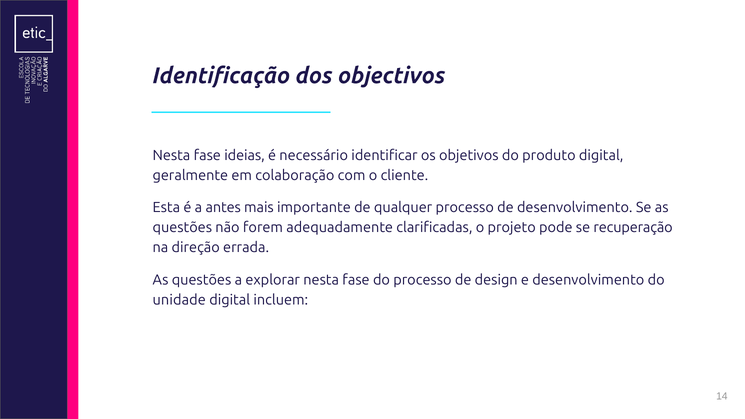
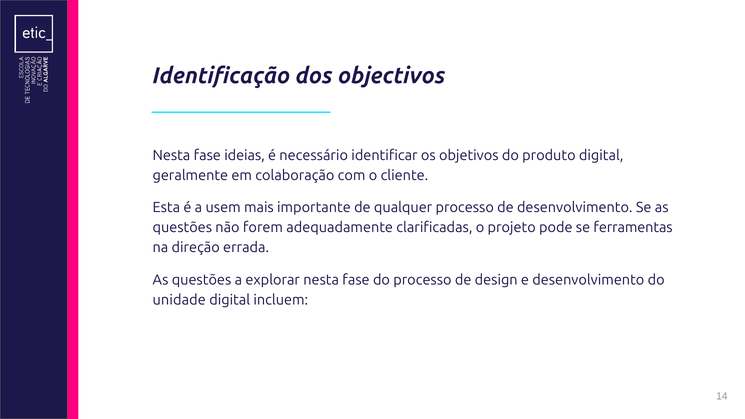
antes: antes -> usem
recuperação: recuperação -> ferramentas
